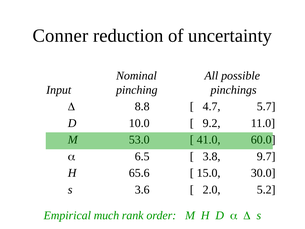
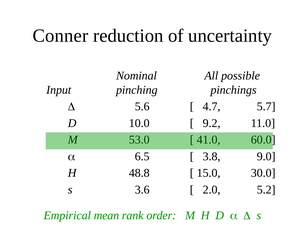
8.8: 8.8 -> 5.6
9.7: 9.7 -> 9.0
65.6: 65.6 -> 48.8
much: much -> mean
